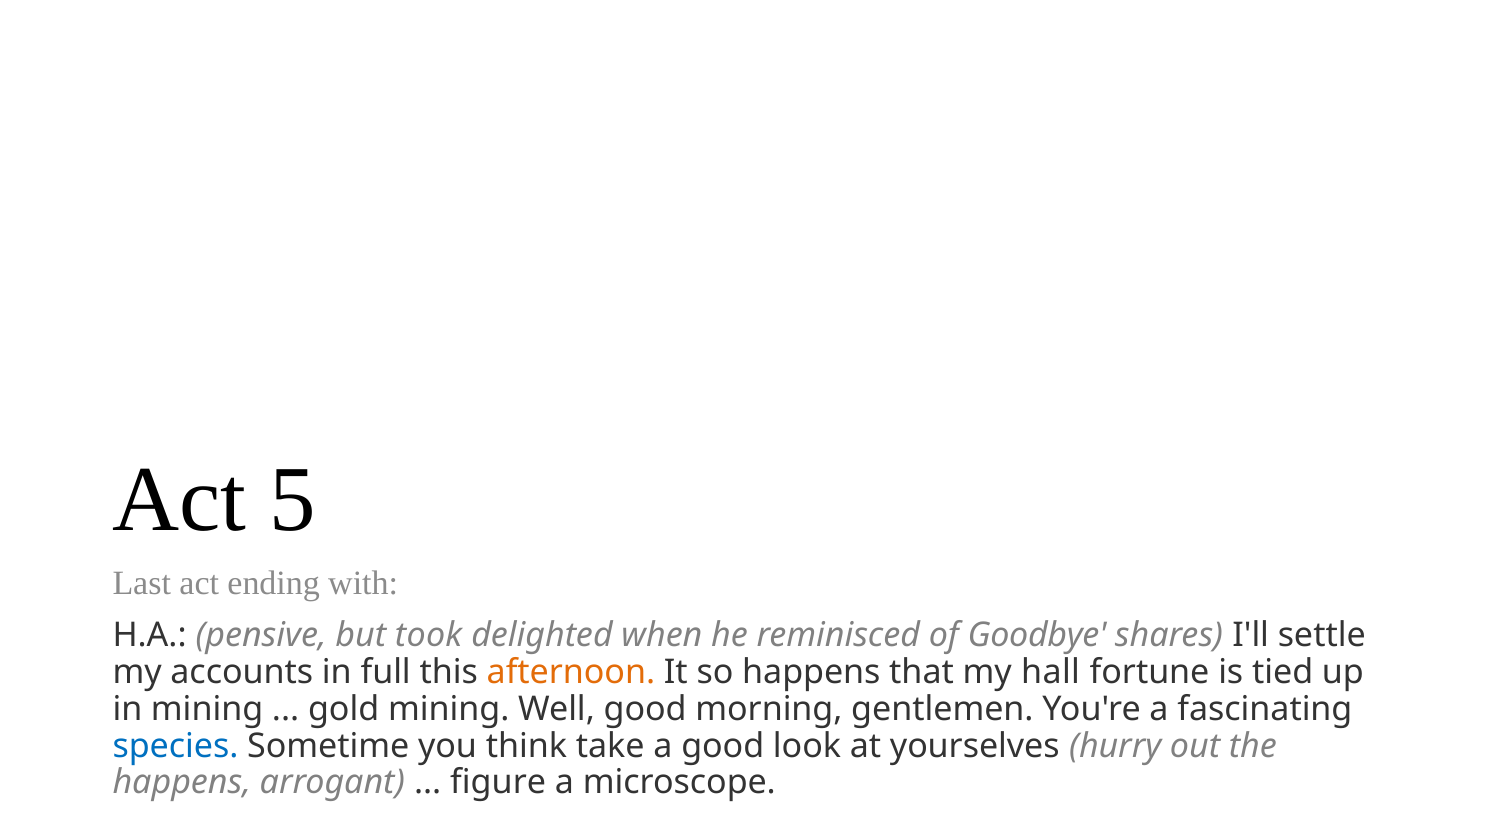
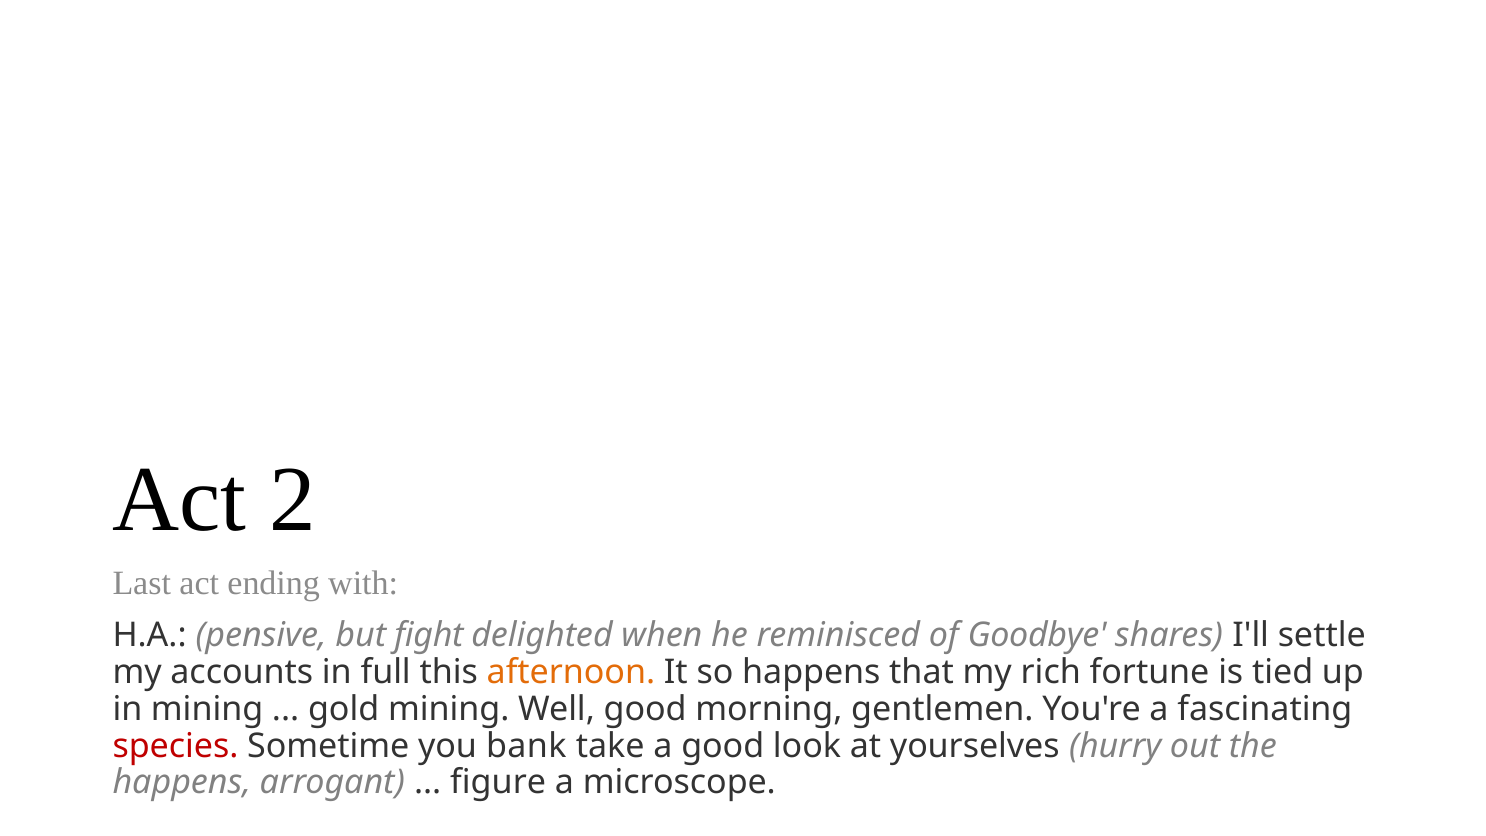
5: 5 -> 2
took: took -> fight
hall: hall -> rich
species colour: blue -> red
think: think -> bank
